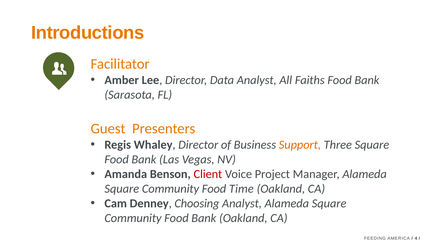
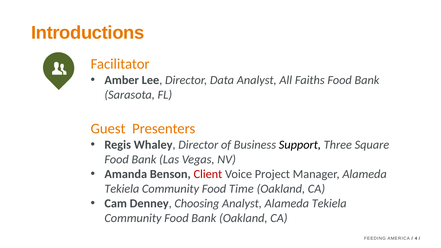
Support colour: orange -> black
Square at (122, 189): Square -> Tekiela
Analyst Alameda Square: Square -> Tekiela
